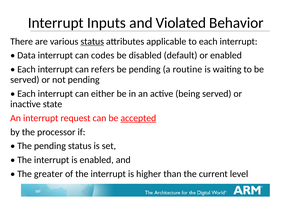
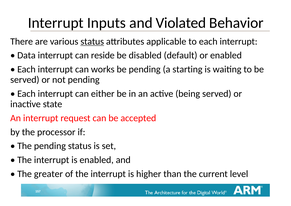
codes: codes -> reside
refers: refers -> works
routine: routine -> starting
accepted underline: present -> none
